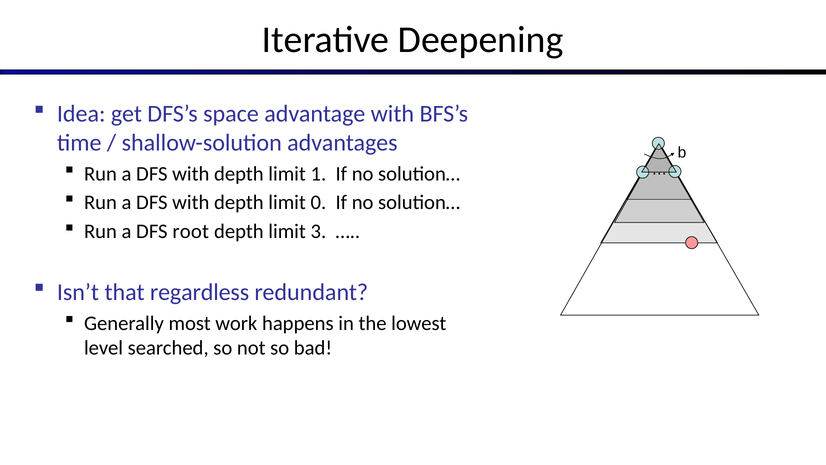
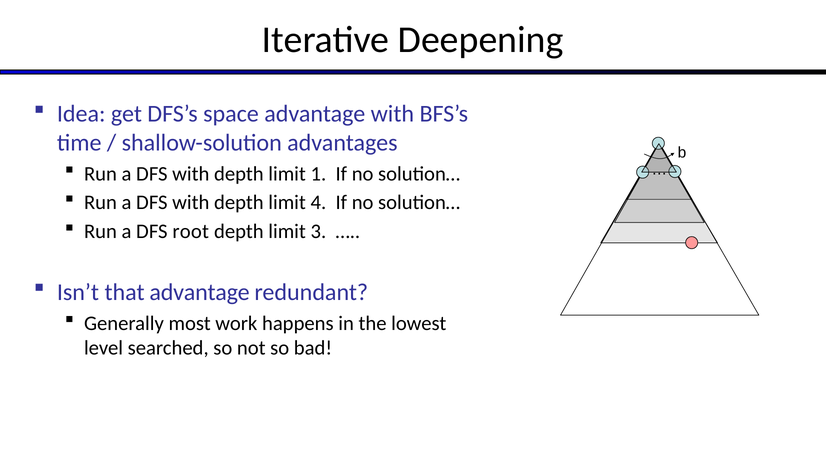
0: 0 -> 4
that regardless: regardless -> advantage
